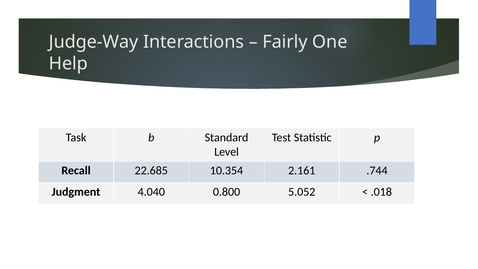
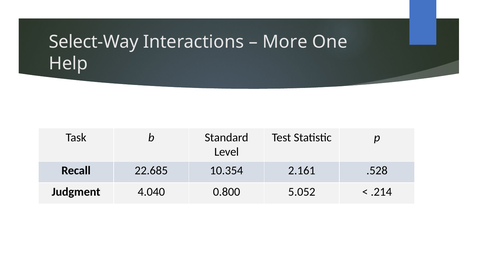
Judge-Way: Judge-Way -> Select-Way
Fairly: Fairly -> More
.744: .744 -> .528
.018: .018 -> .214
